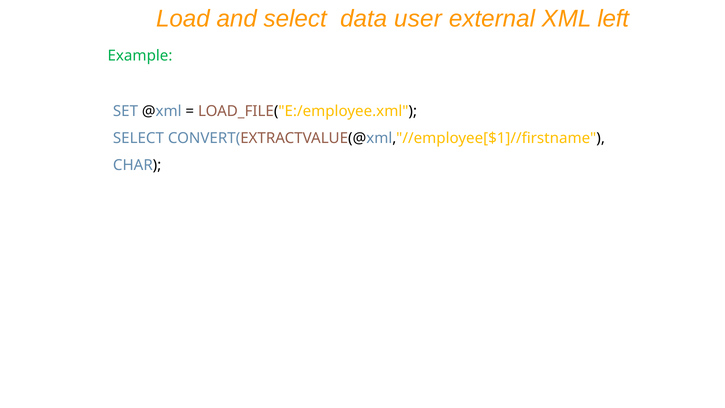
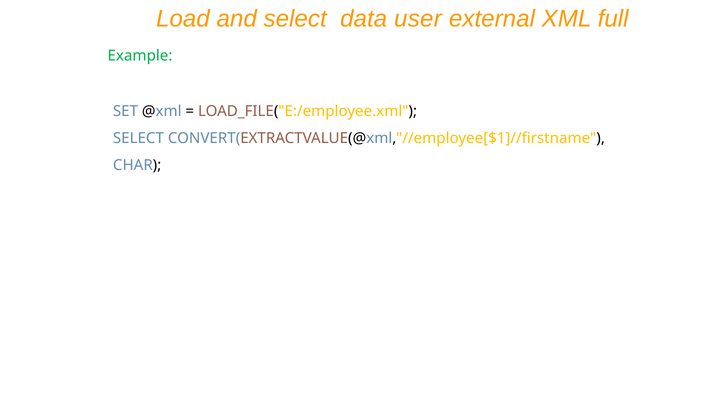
left: left -> full
